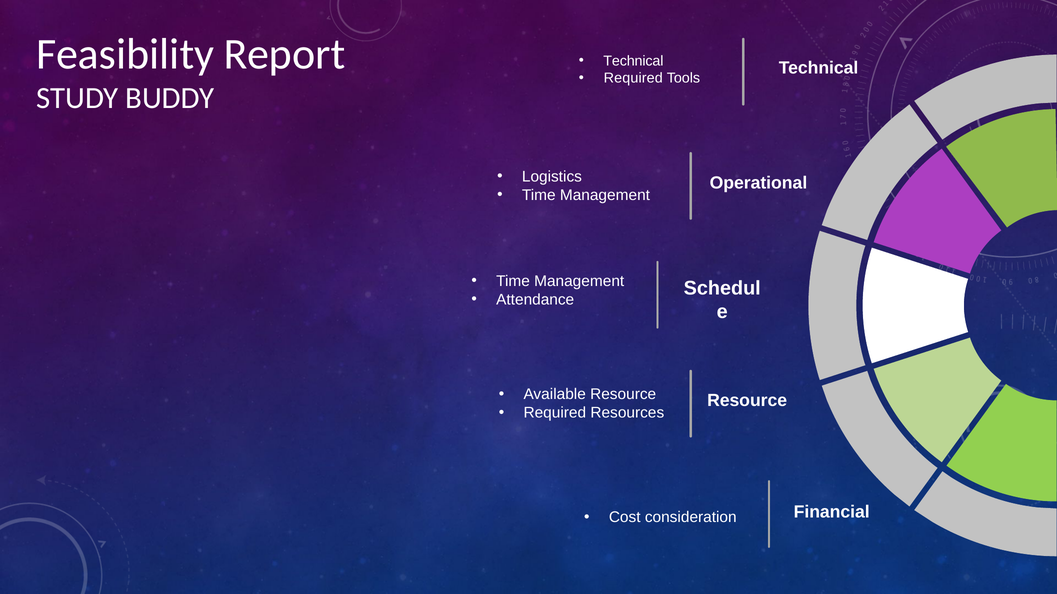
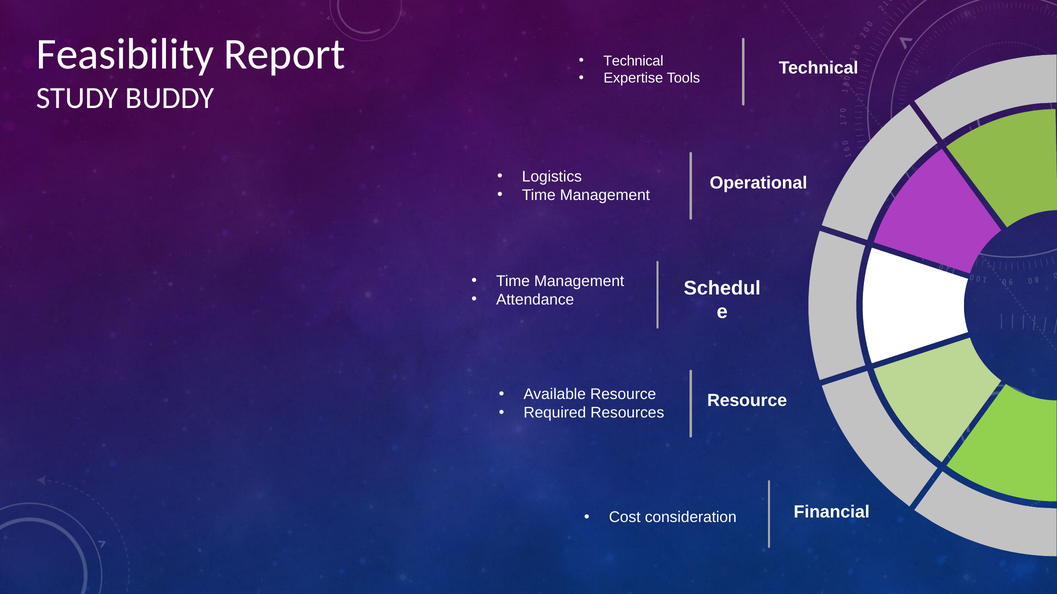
Required at (633, 78): Required -> Expertise
